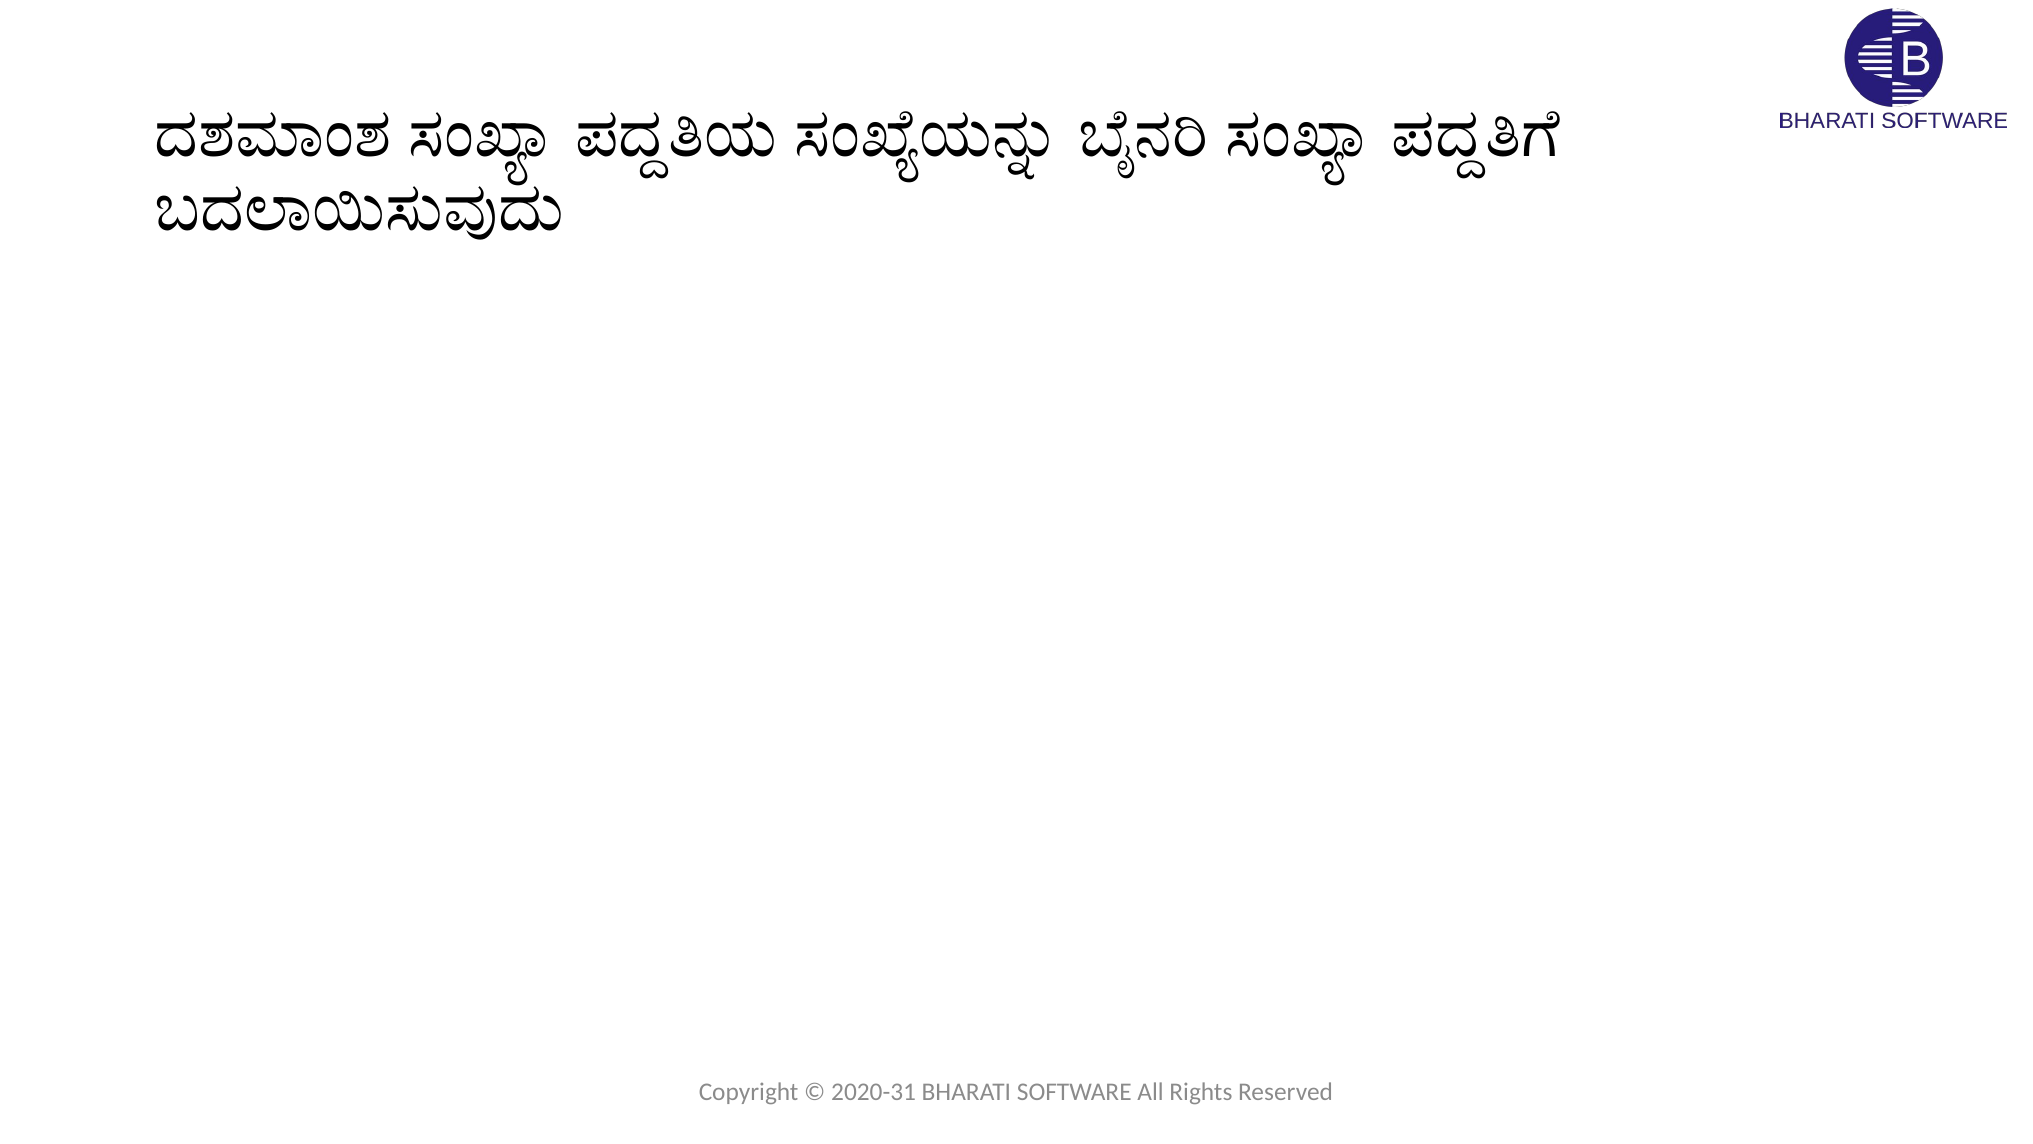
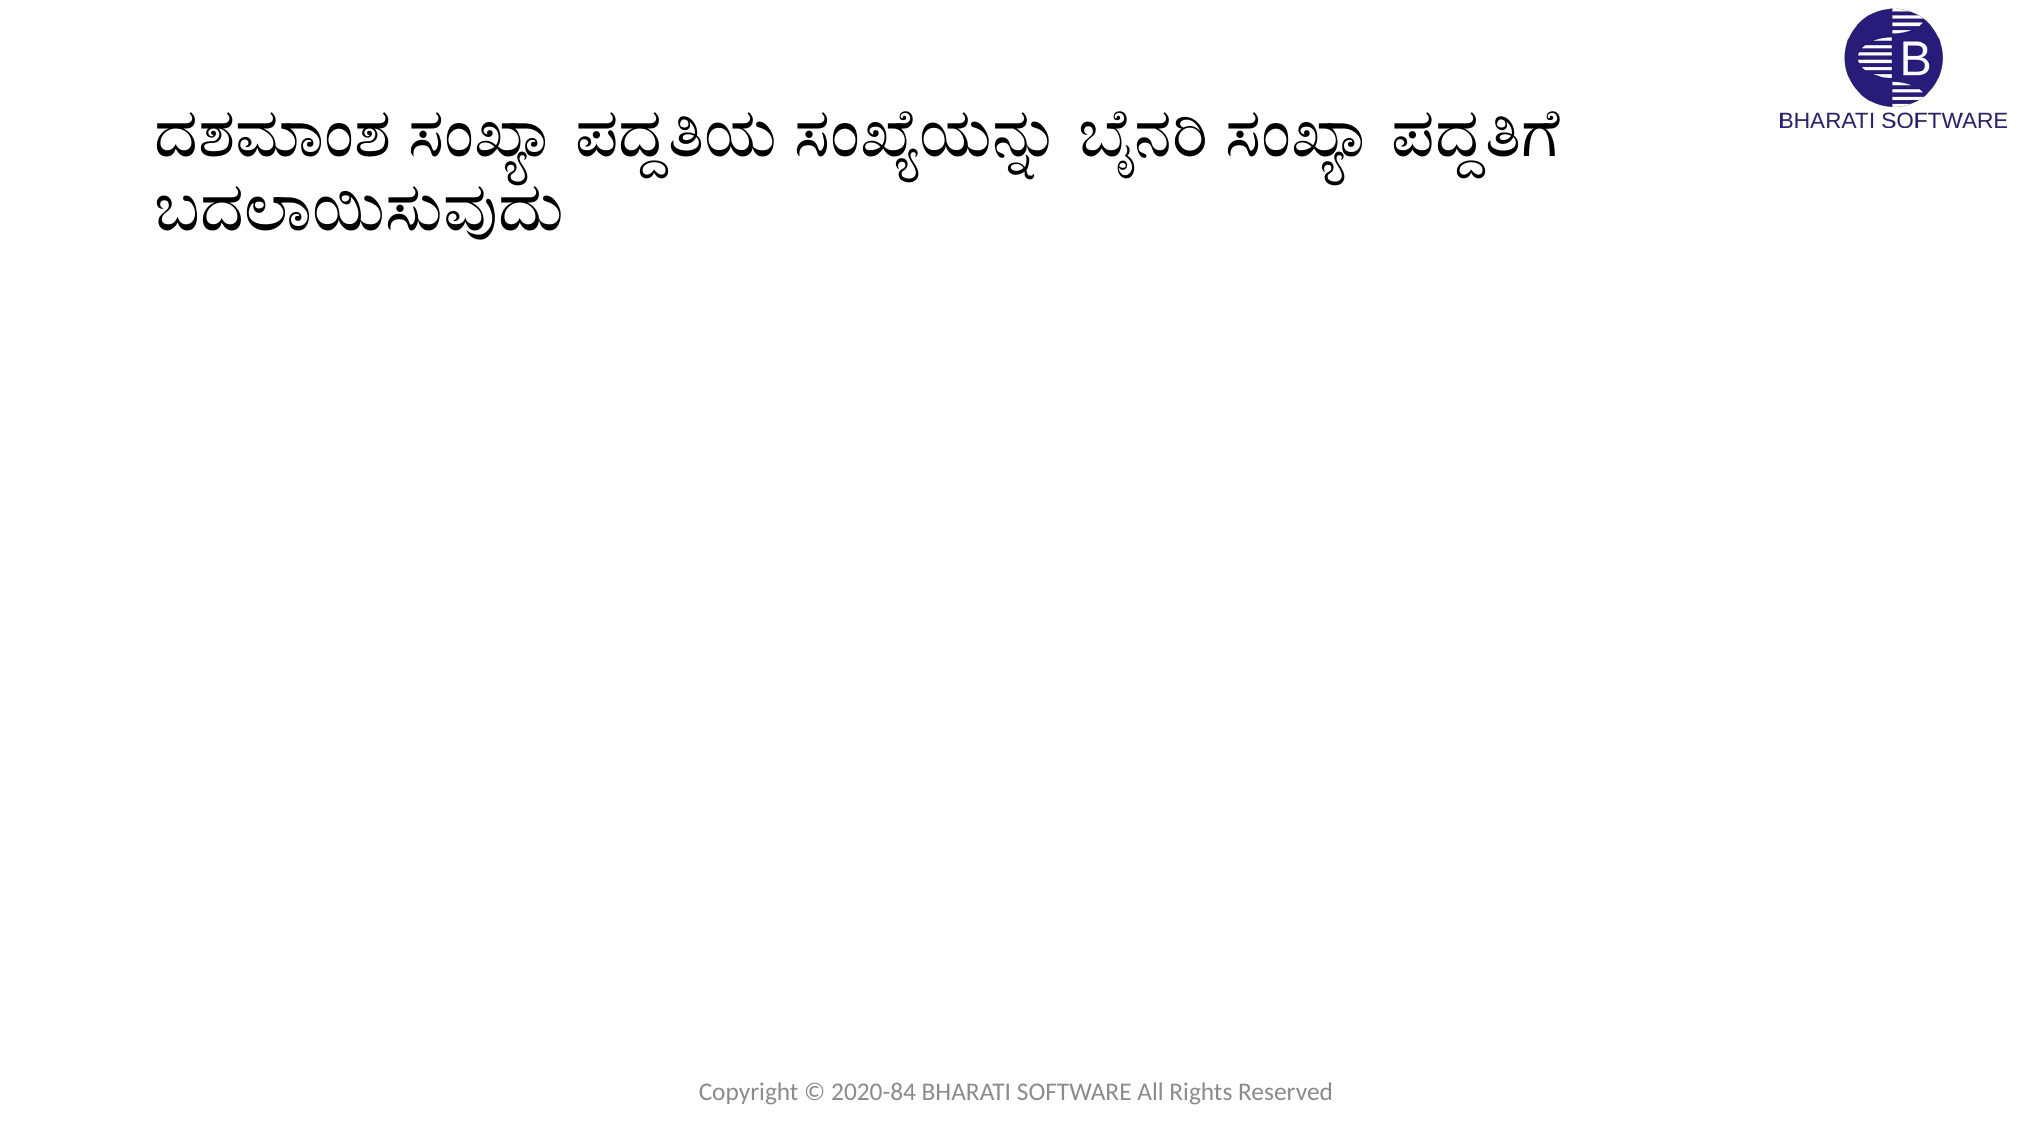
2020-31: 2020-31 -> 2020-84
